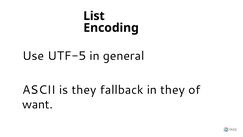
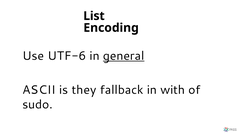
UTF-5: UTF-5 -> UTF-6
general underline: none -> present
in they: they -> with
want: want -> sudo
